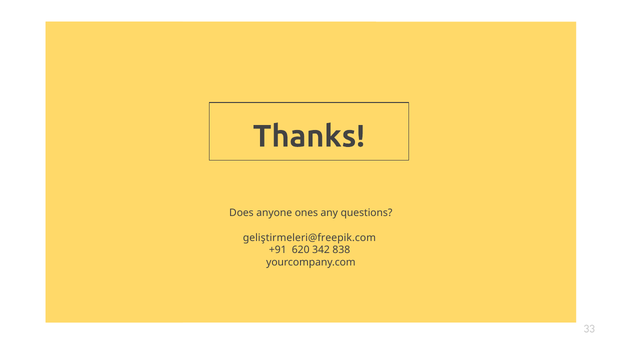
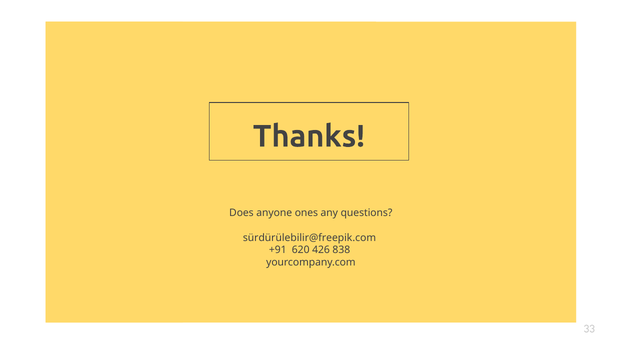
geliştirmeleri@freepik.com: geliştirmeleri@freepik.com -> sürdürülebilir@freepik.com
342: 342 -> 426
